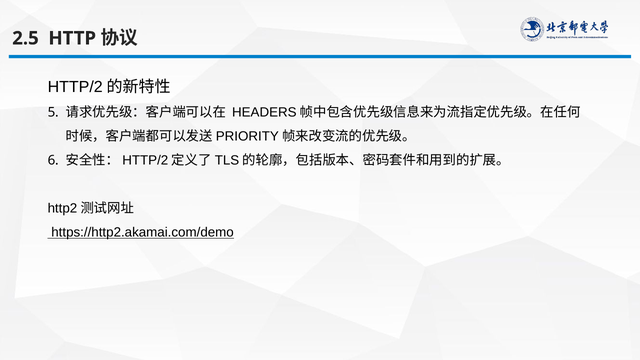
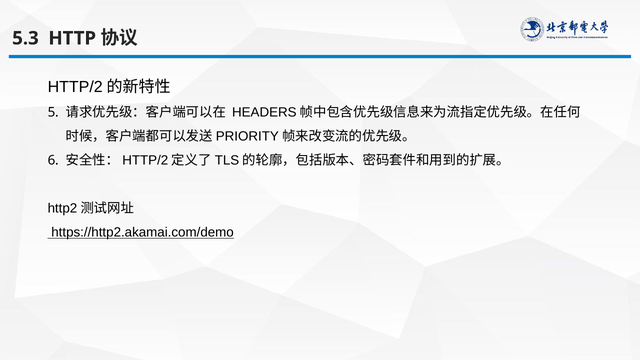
2.5: 2.5 -> 5.3
